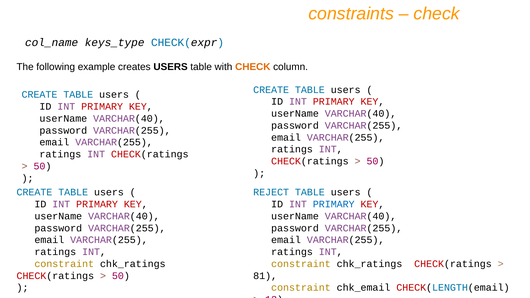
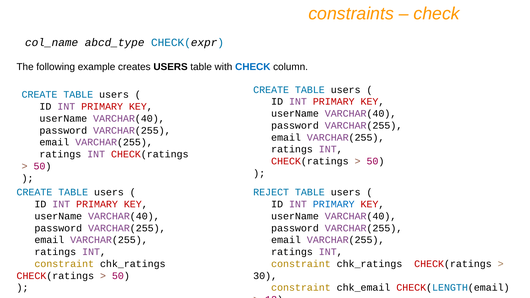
keys_type: keys_type -> abcd_type
CHECK at (253, 67) colour: orange -> blue
81: 81 -> 30
